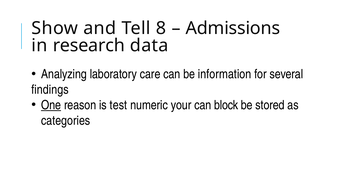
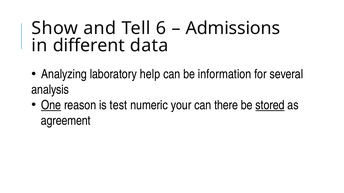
8: 8 -> 6
research: research -> different
care: care -> help
findings: findings -> analysis
block: block -> there
stored underline: none -> present
categories: categories -> agreement
